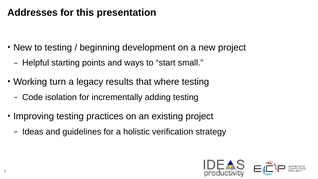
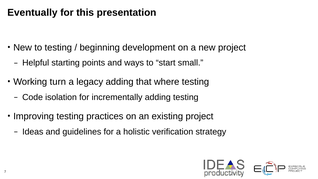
Addresses: Addresses -> Eventually
legacy results: results -> adding
